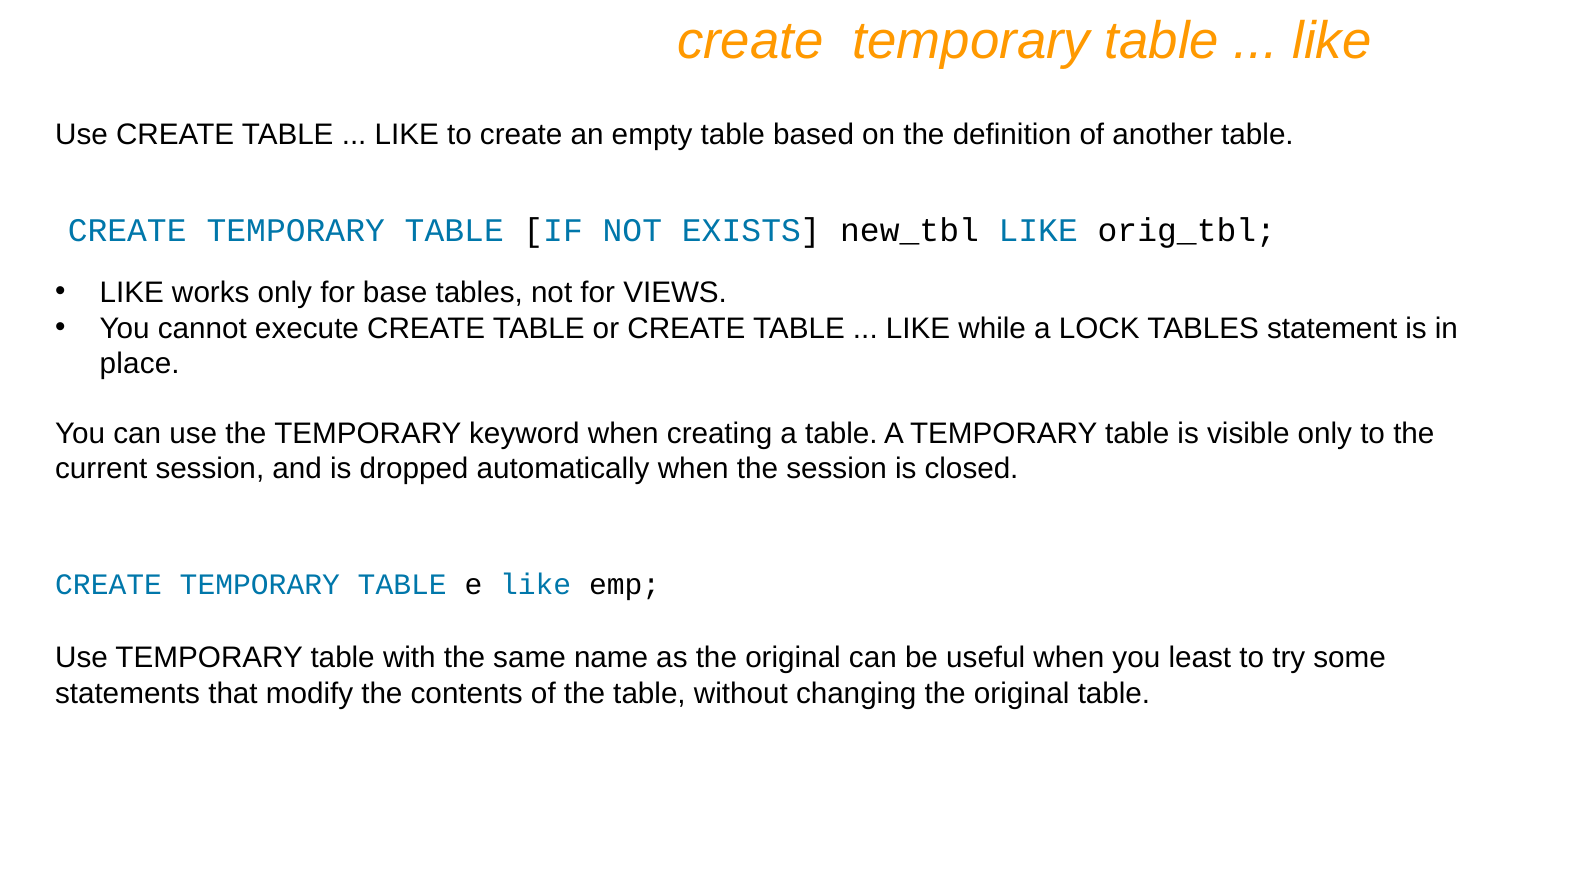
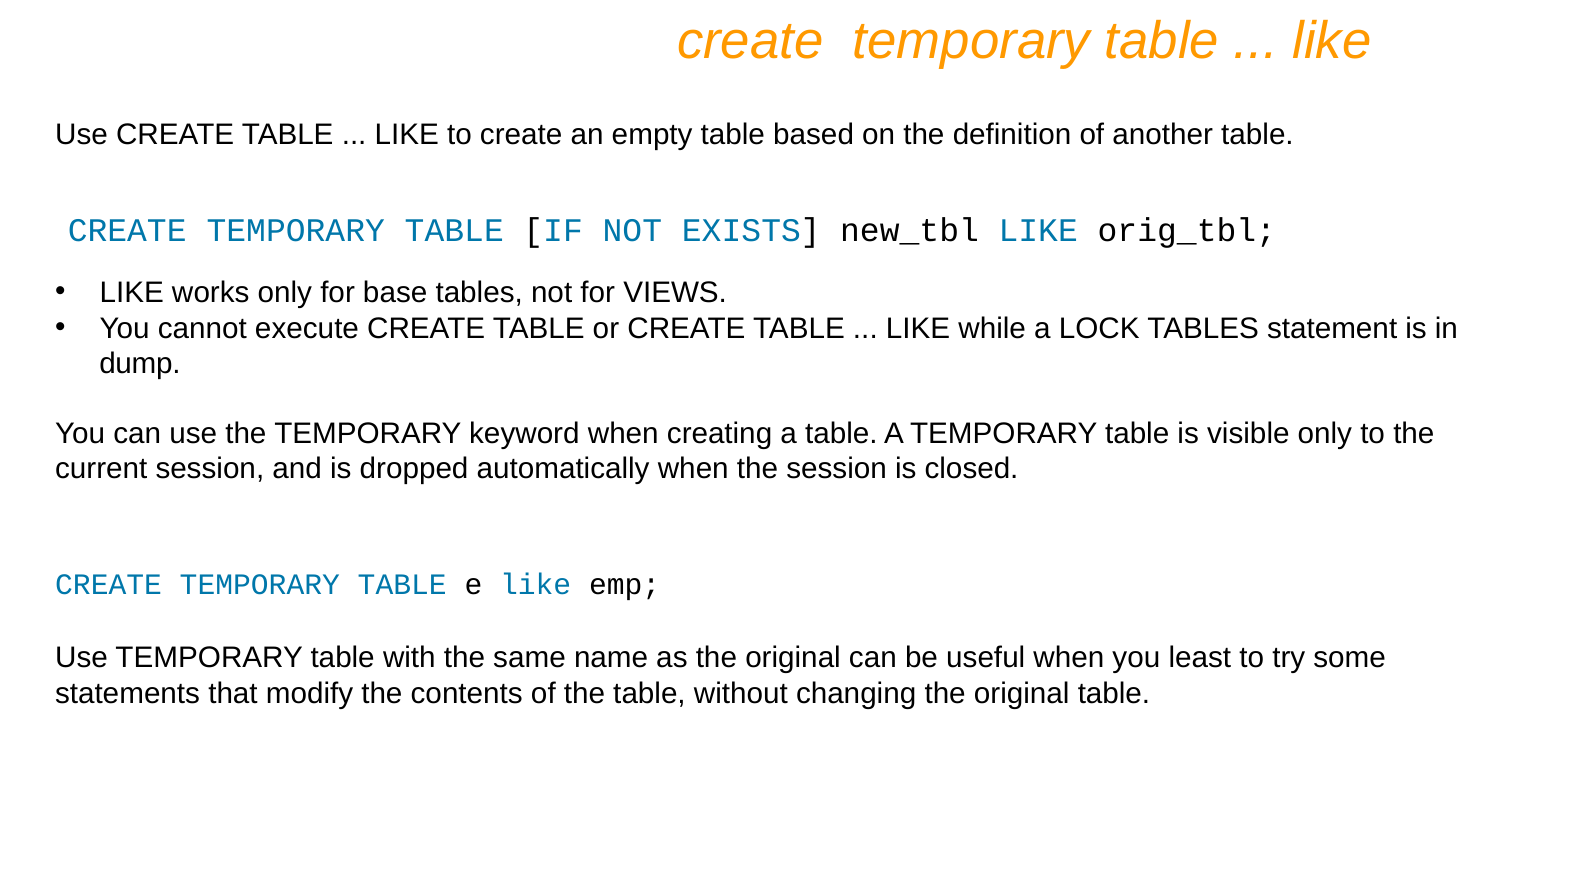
place: place -> dump
